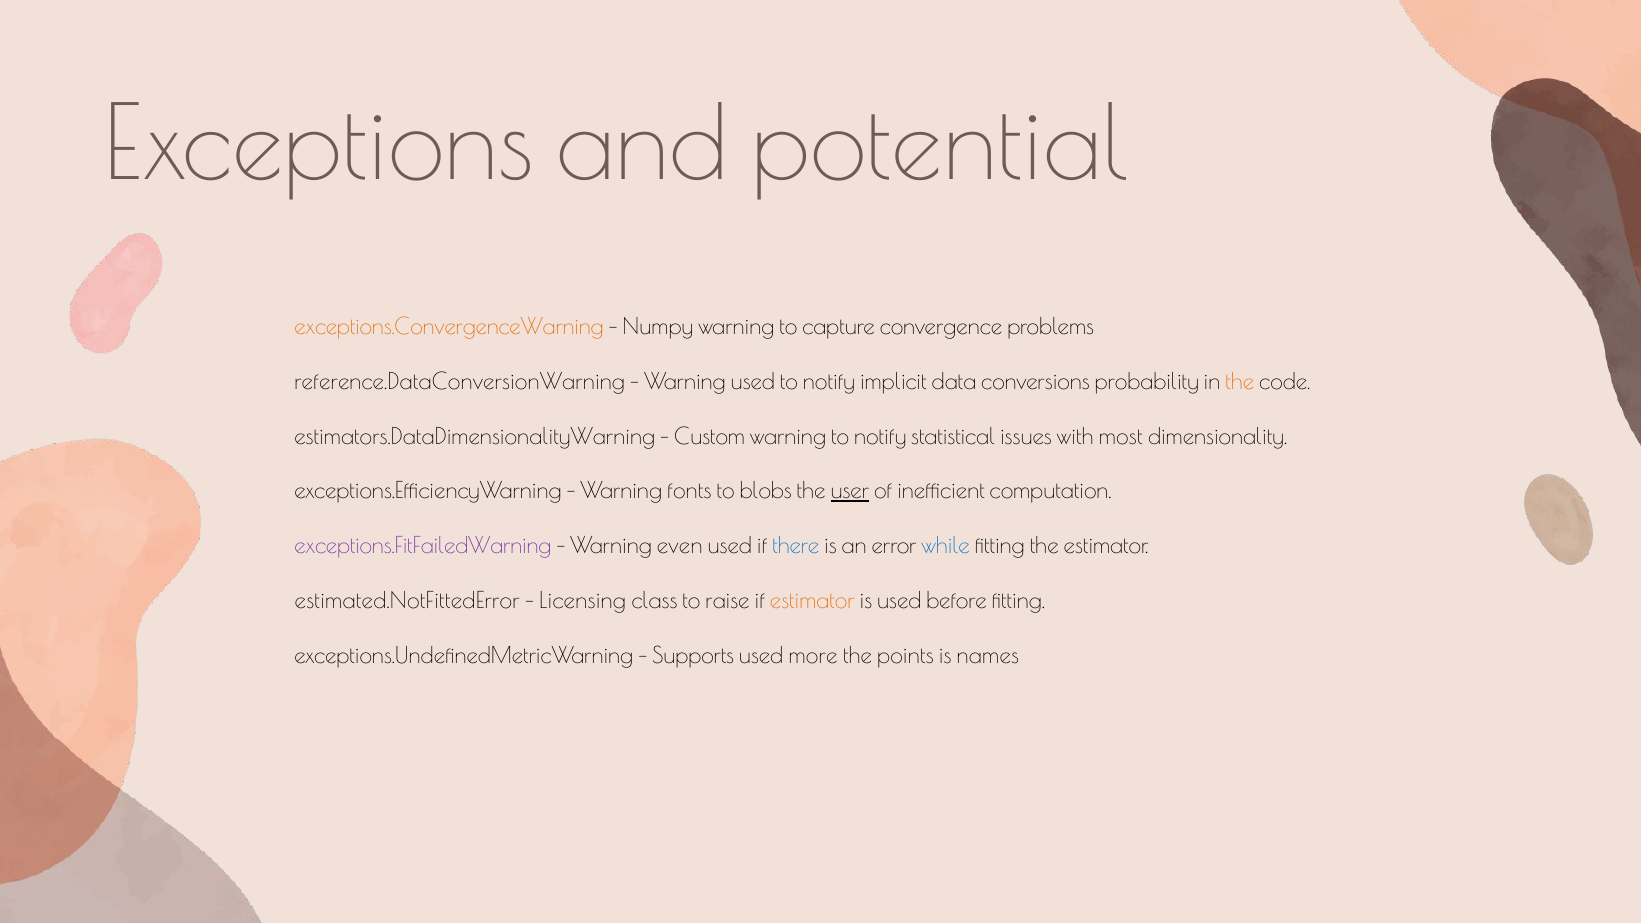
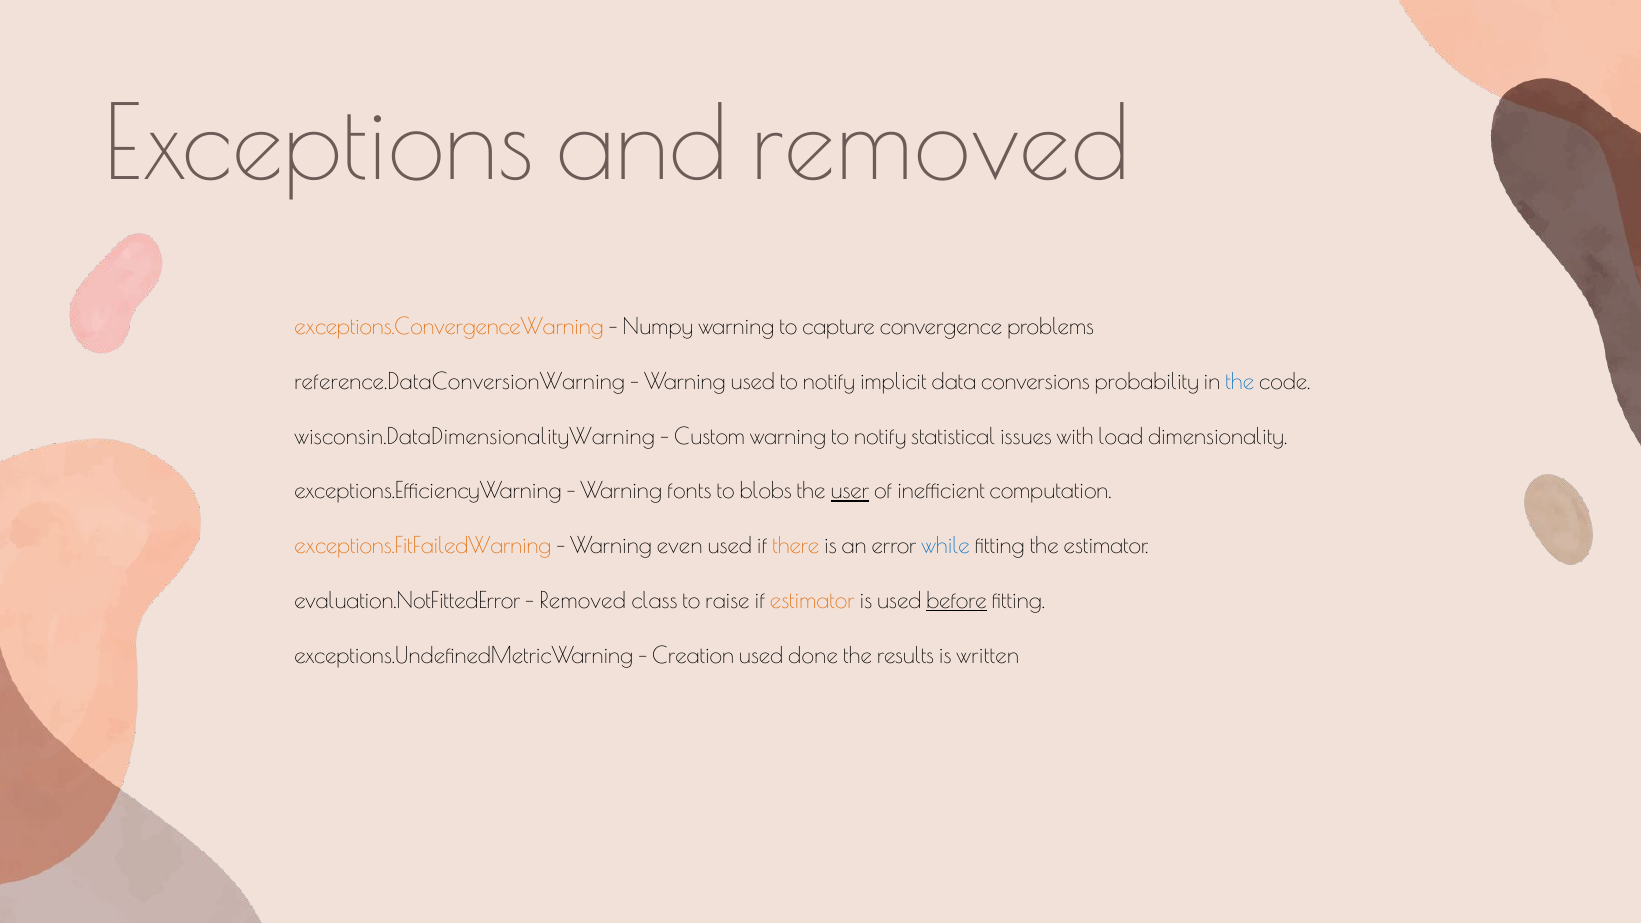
and potential: potential -> removed
the at (1240, 382) colour: orange -> blue
estimators.DataDimensionalityWarning: estimators.DataDimensionalityWarning -> wisconsin.DataDimensionalityWarning
most: most -> load
exceptions.FitFailedWarning colour: purple -> orange
there colour: blue -> orange
estimated.NotFittedError: estimated.NotFittedError -> evaluation.NotFittedError
Licensing at (583, 601): Licensing -> Removed
before underline: none -> present
Supports: Supports -> Creation
more: more -> done
points: points -> results
names: names -> written
